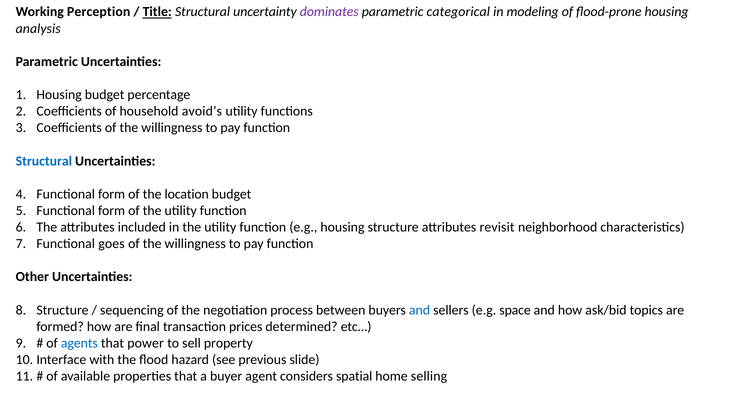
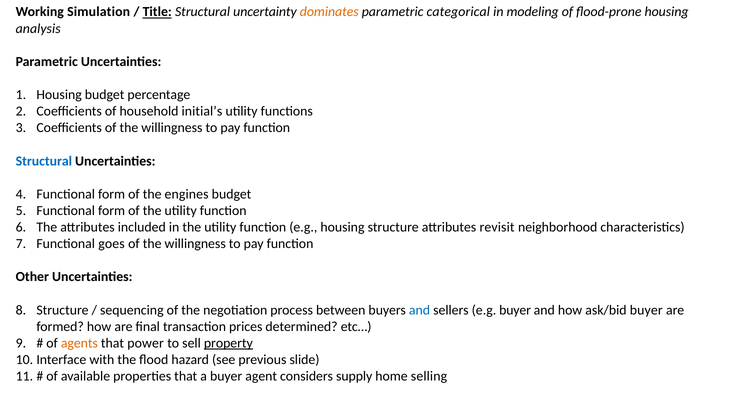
Perception: Perception -> Simulation
dominates colour: purple -> orange
avoid’s: avoid’s -> initial’s
location: location -> engines
e.g space: space -> buyer
ask/bid topics: topics -> buyer
agents colour: blue -> orange
property underline: none -> present
spatial: spatial -> supply
